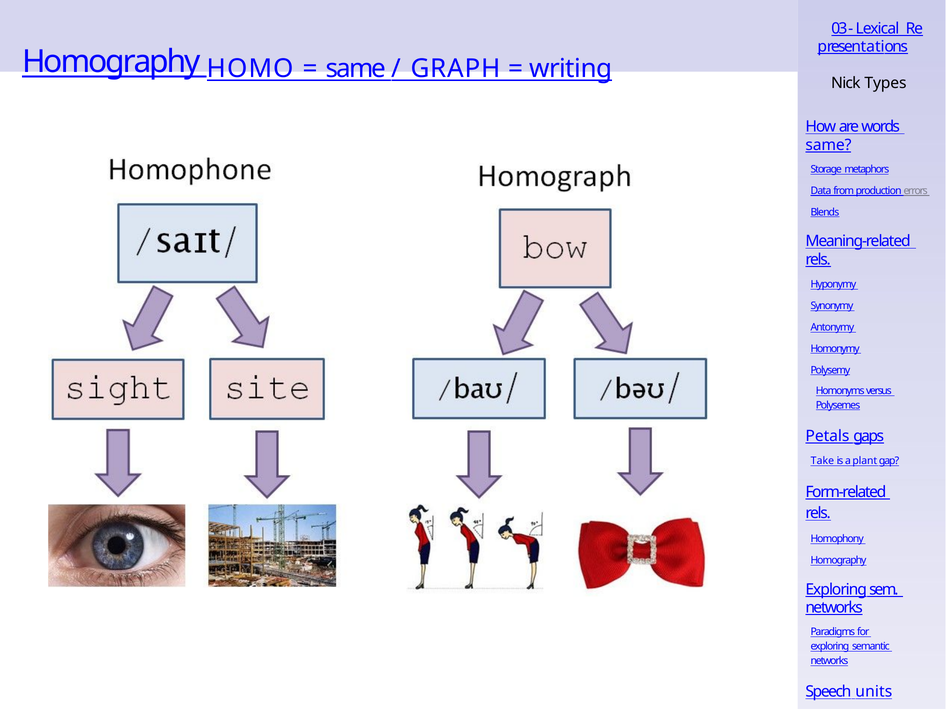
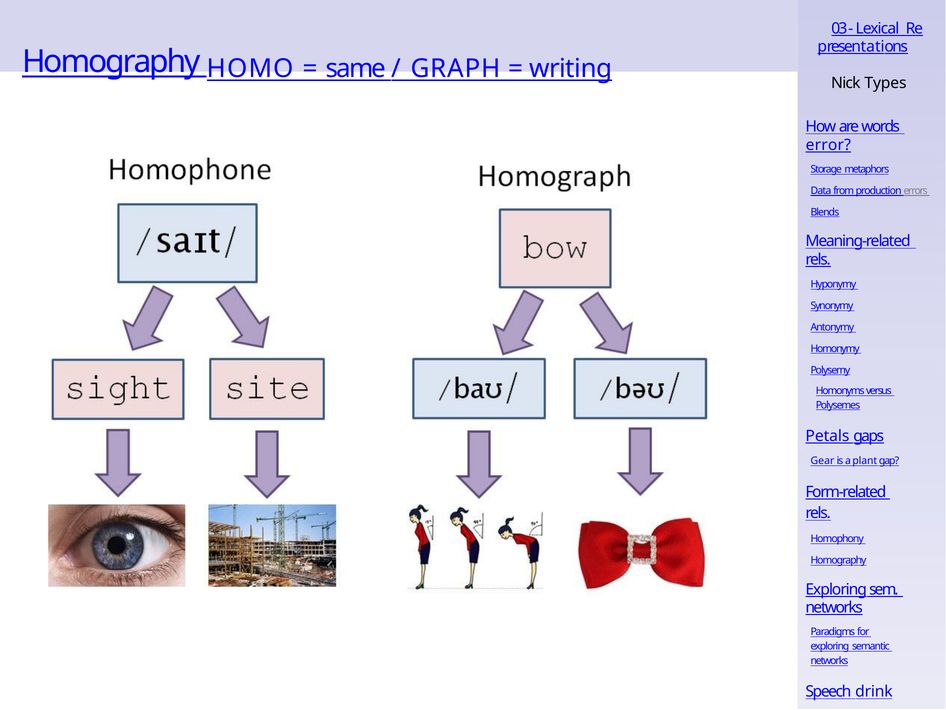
same at (828, 145): same -> error
Take: Take -> Gear
units: units -> drink
